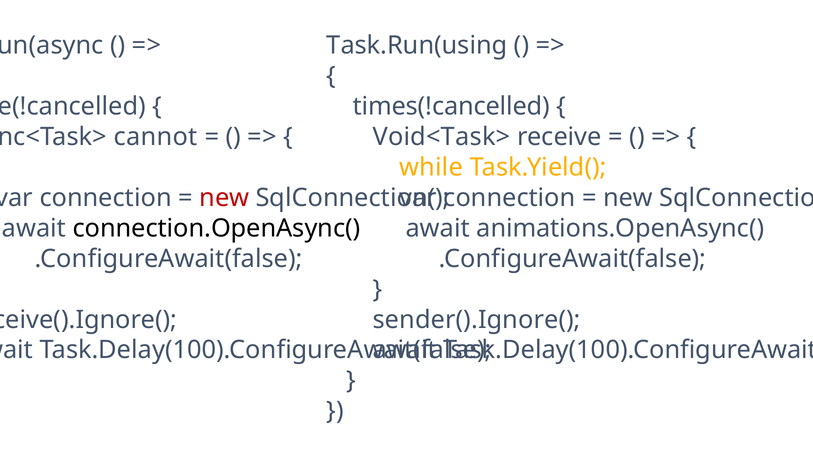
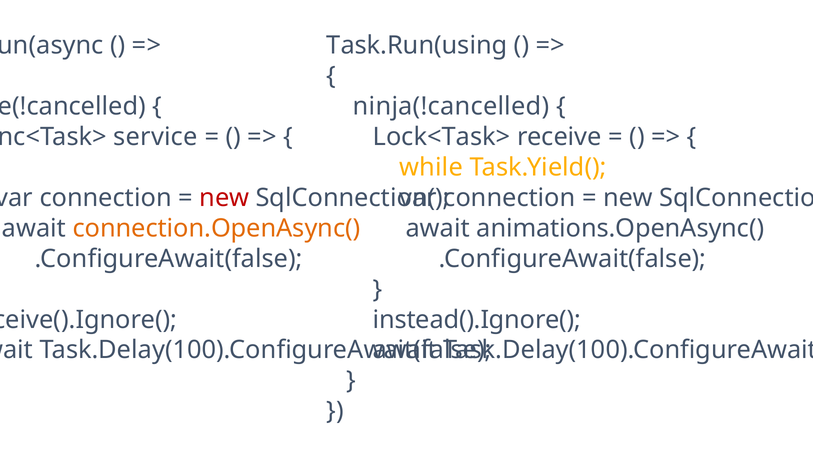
times(!cancelled: times(!cancelled -> ninja(!cancelled
cannot: cannot -> service
Void<Task>: Void<Task> -> Lock<Task>
connection.OpenAsync( colour: black -> orange
sender().Ignore(: sender().Ignore( -> instead().Ignore(
